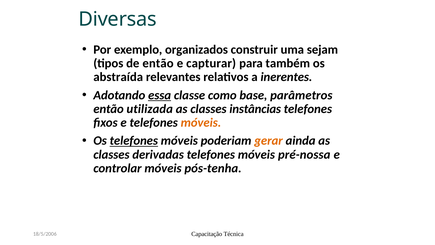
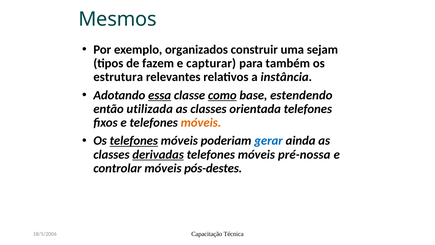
Diversas: Diversas -> Mesmos
de então: então -> fazem
abstraída: abstraída -> estrutura
inerentes: inerentes -> instância
como underline: none -> present
parâmetros: parâmetros -> estendendo
instâncias: instâncias -> orientada
gerar colour: orange -> blue
derivadas underline: none -> present
pós-tenha: pós-tenha -> pós-destes
